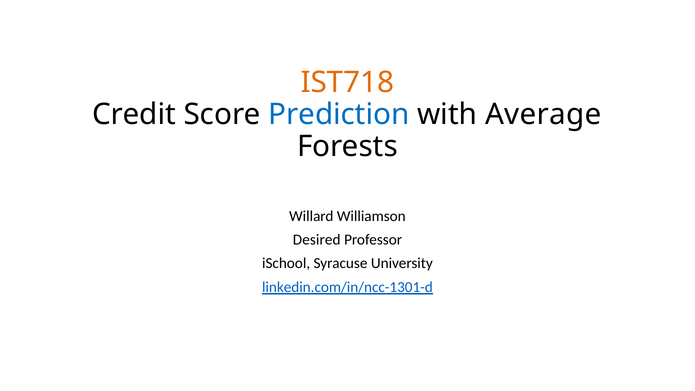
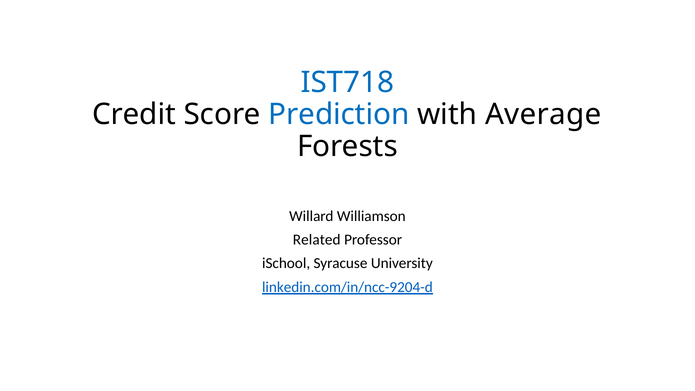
IST718 colour: orange -> blue
Desired: Desired -> Related
linkedin.com/in/ncc-1301-d: linkedin.com/in/ncc-1301-d -> linkedin.com/in/ncc-9204-d
